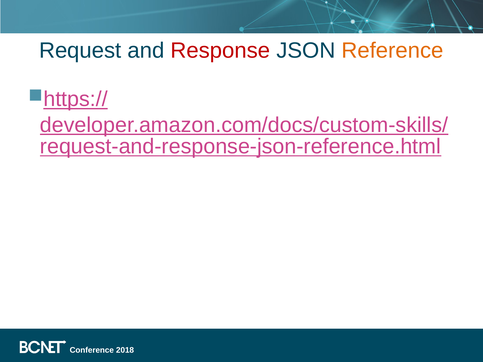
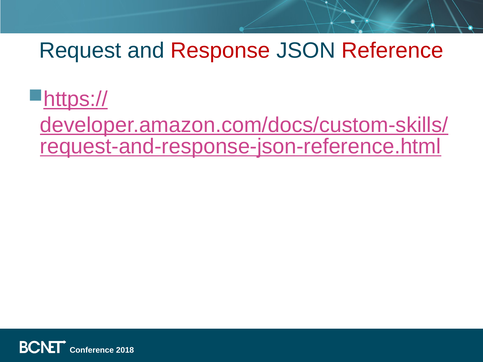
Reference colour: orange -> red
